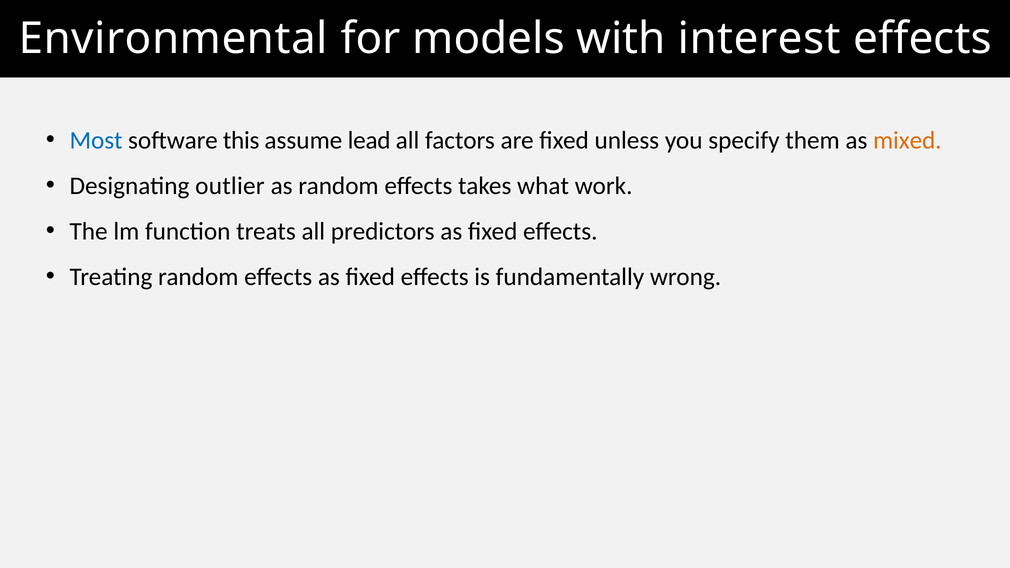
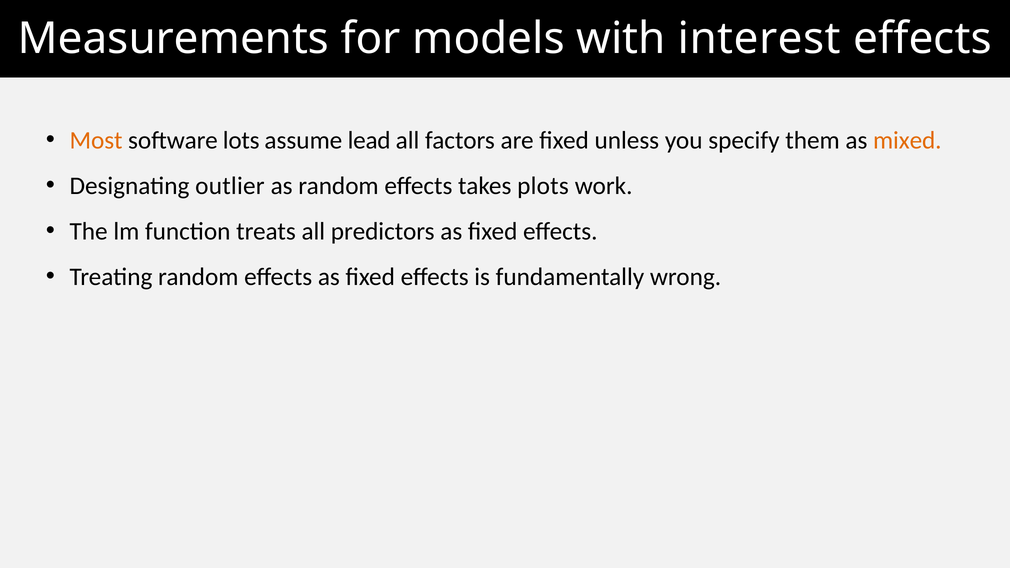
Environmental: Environmental -> Measurements
Most colour: blue -> orange
this: this -> lots
what: what -> plots
